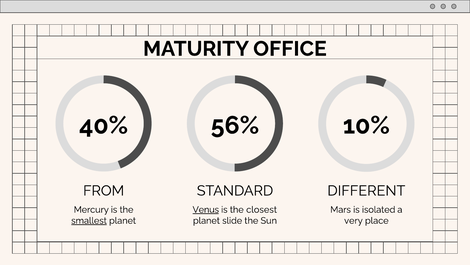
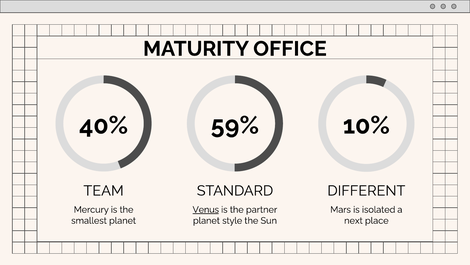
56%: 56% -> 59%
FROM: FROM -> TEAM
closest: closest -> partner
smallest underline: present -> none
slide: slide -> style
very: very -> next
